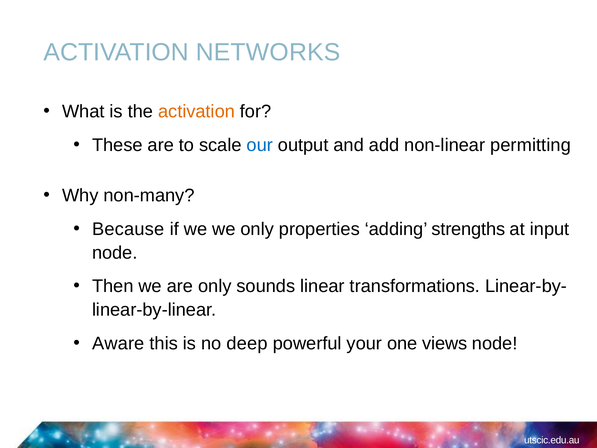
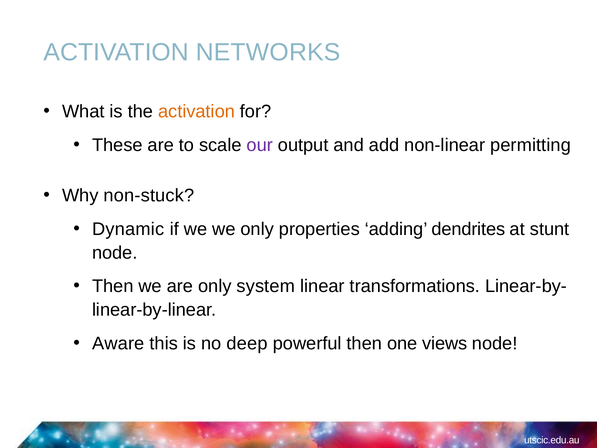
our colour: blue -> purple
non-many: non-many -> non-stuck
Because: Because -> Dynamic
strengths: strengths -> dendrites
input: input -> stunt
sounds: sounds -> system
powerful your: your -> then
